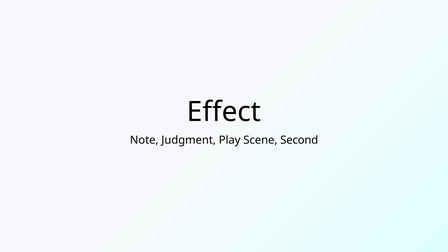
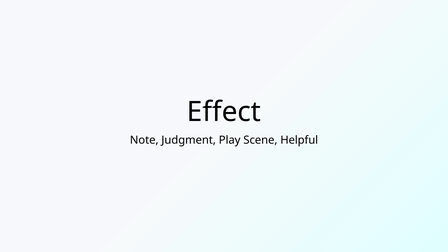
Second: Second -> Helpful
